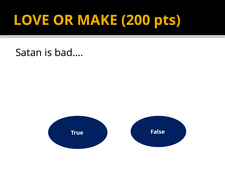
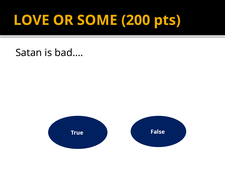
MAKE: MAKE -> SOME
